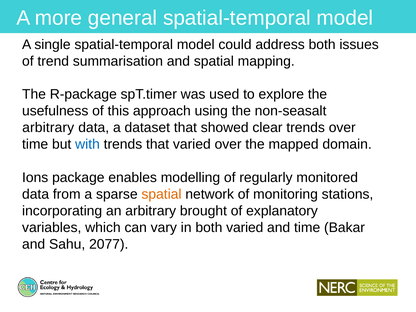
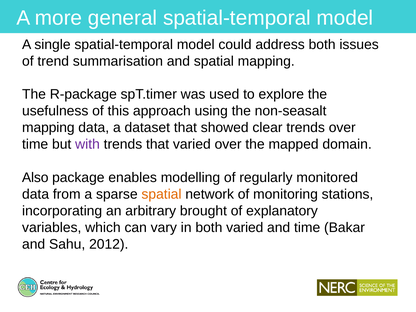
arbitrary at (48, 128): arbitrary -> mapping
with colour: blue -> purple
Ions: Ions -> Also
2077: 2077 -> 2012
